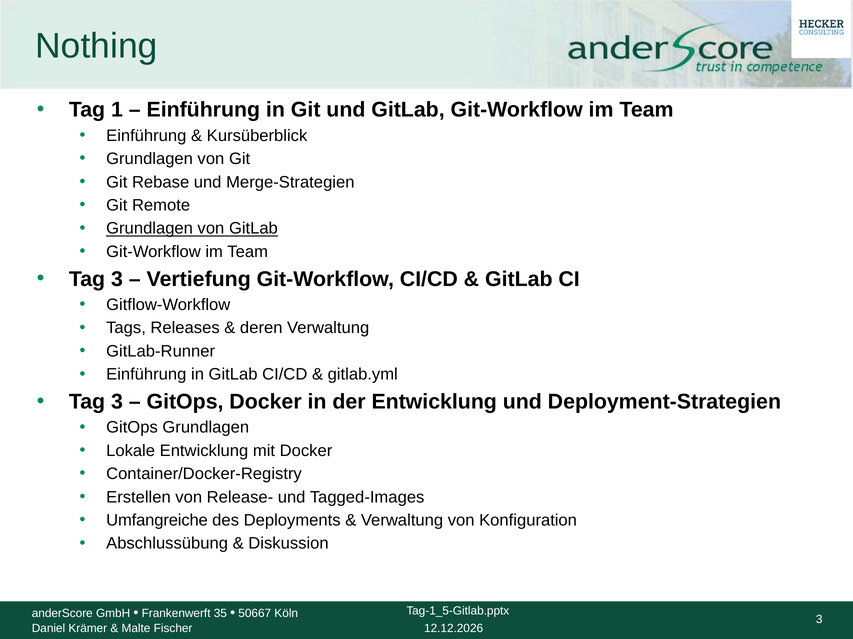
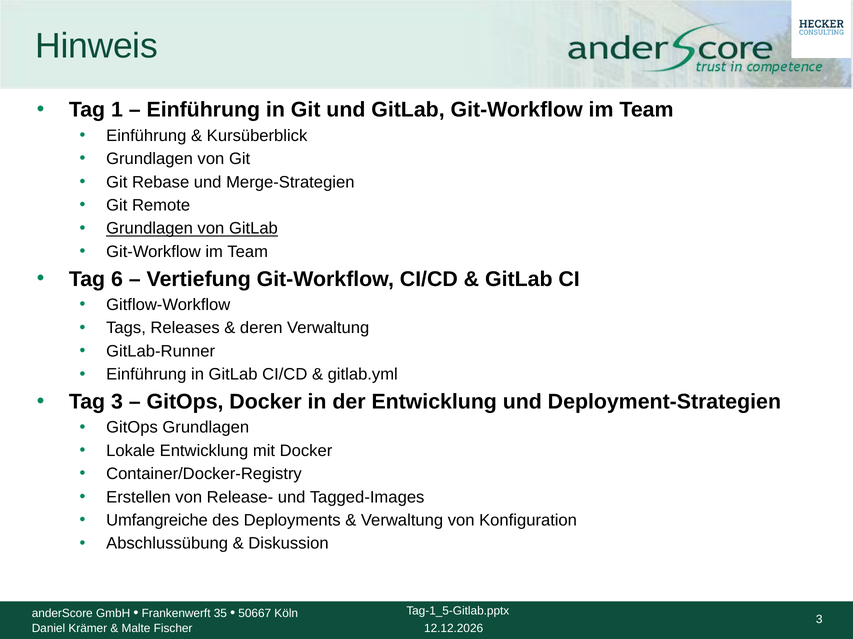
Nothing: Nothing -> Hinweis
3 at (117, 279): 3 -> 6
